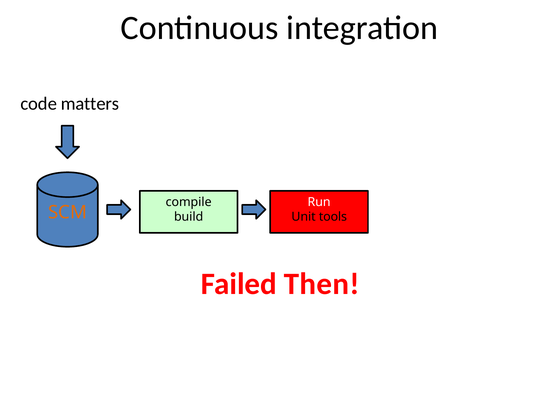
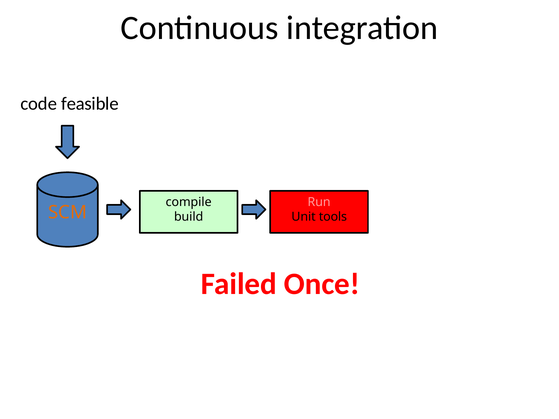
matters: matters -> feasible
Run colour: white -> pink
Then: Then -> Once
